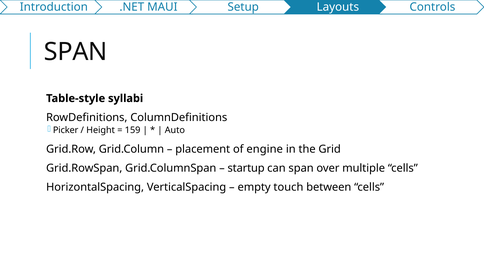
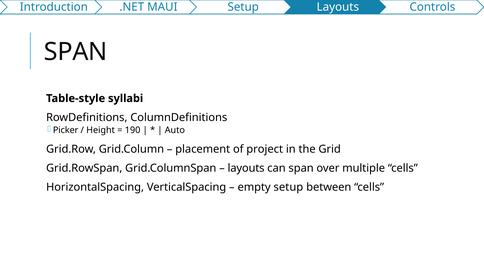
159: 159 -> 190
engine: engine -> project
startup at (246, 168): startup -> layouts
empty touch: touch -> setup
